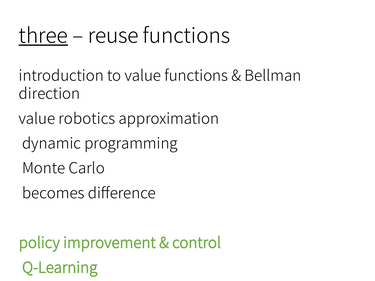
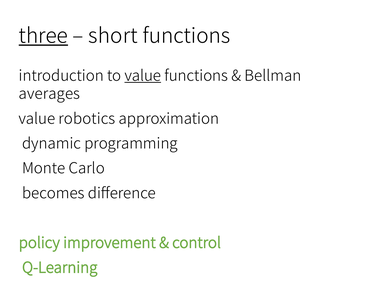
reuse: reuse -> short
value at (143, 76) underline: none -> present
direction: direction -> averages
